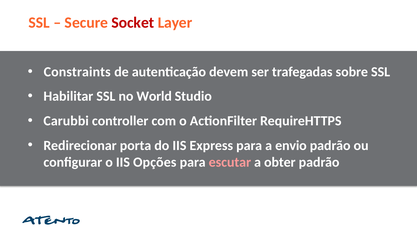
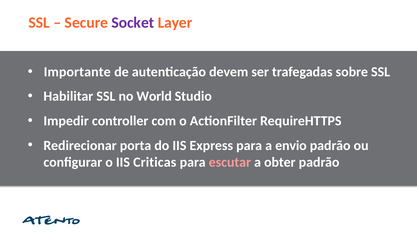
Socket colour: red -> purple
Constraints: Constraints -> Importante
Carubbi: Carubbi -> Impedir
Opções: Opções -> Criticas
